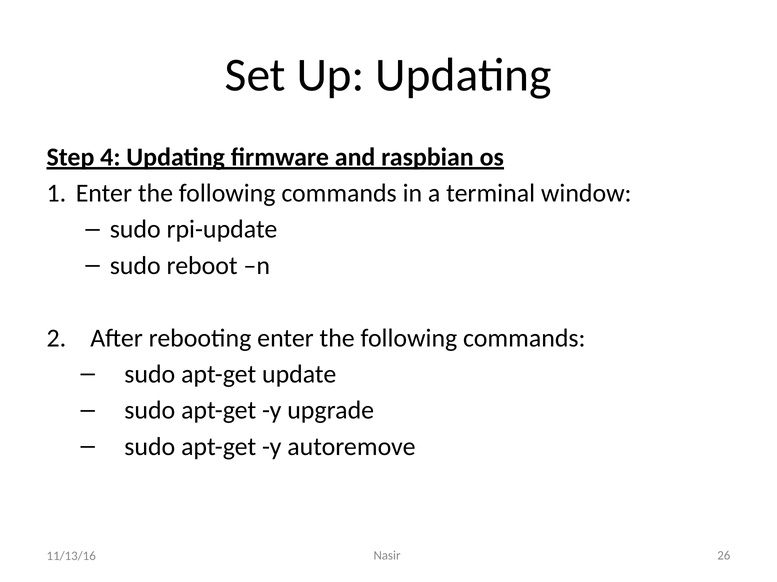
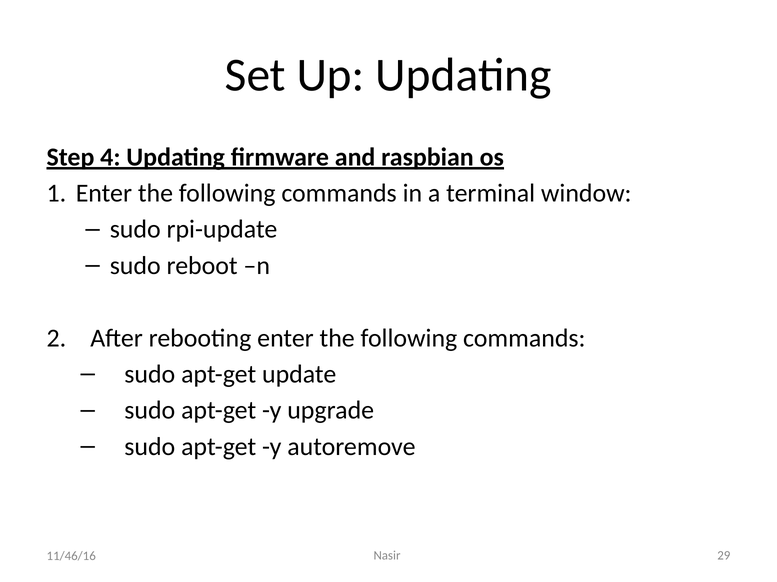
26: 26 -> 29
11/13/16: 11/13/16 -> 11/46/16
